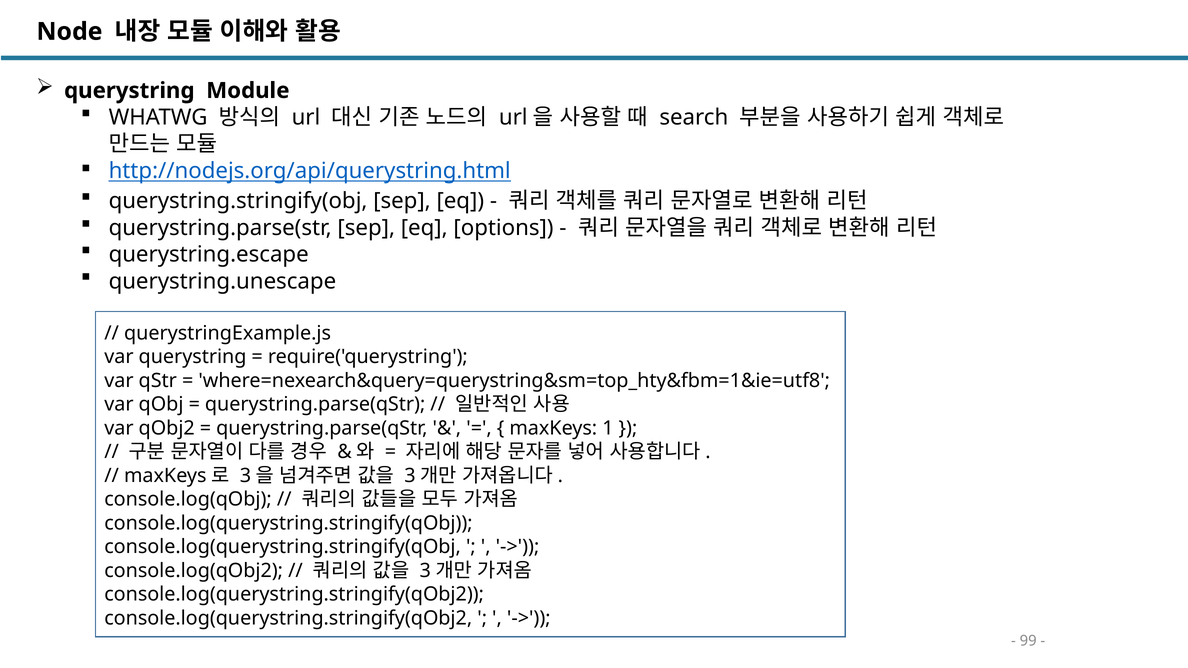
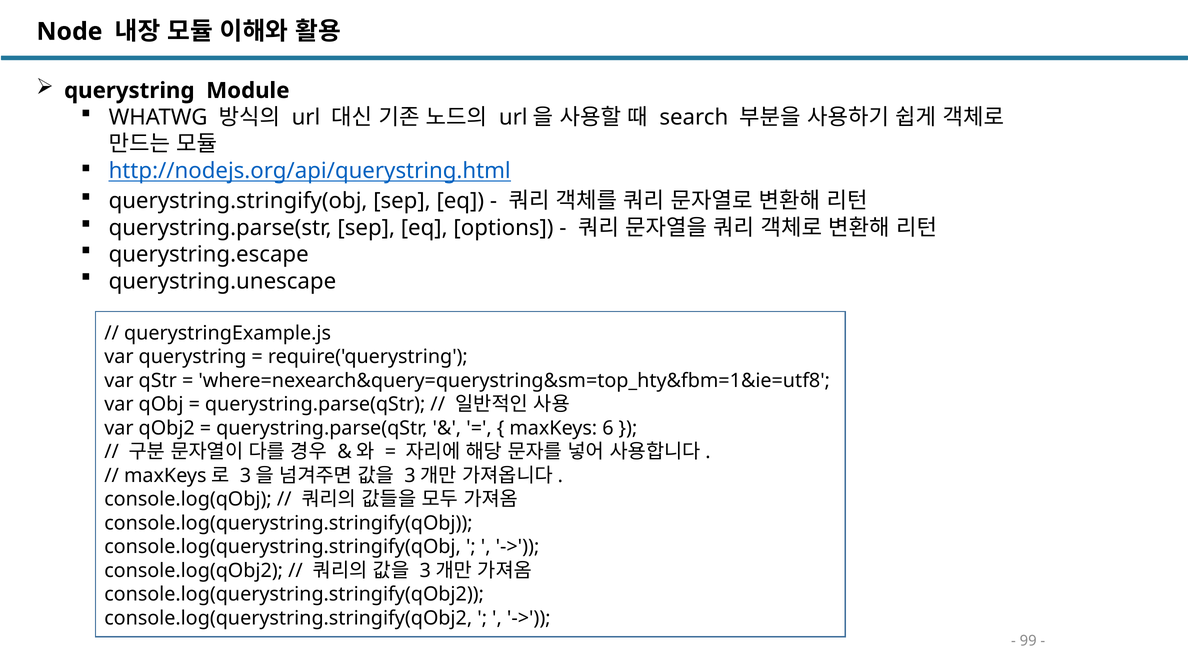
1: 1 -> 6
